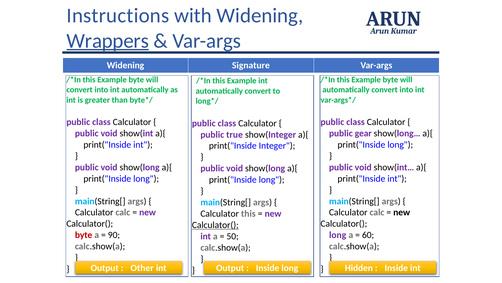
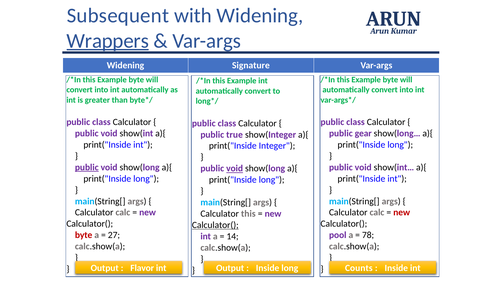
Instructions: Instructions -> Subsequent
public at (87, 167) underline: none -> present
void at (235, 168) underline: none -> present
new at (402, 212) colour: black -> red
90: 90 -> 27
long at (338, 235): long -> pool
60: 60 -> 78
50: 50 -> 14
Other: Other -> Flavor
Hidden: Hidden -> Counts
